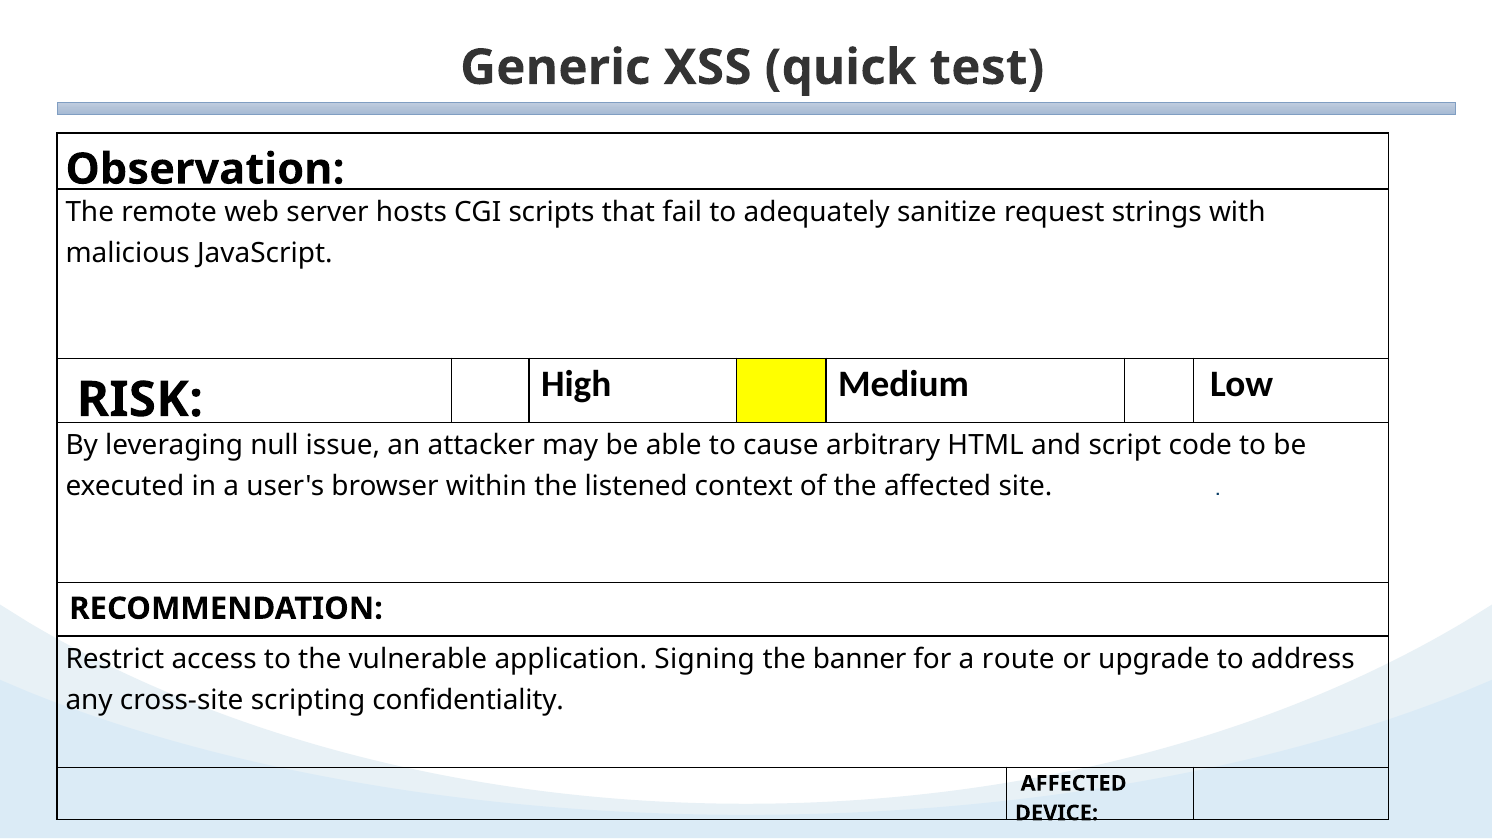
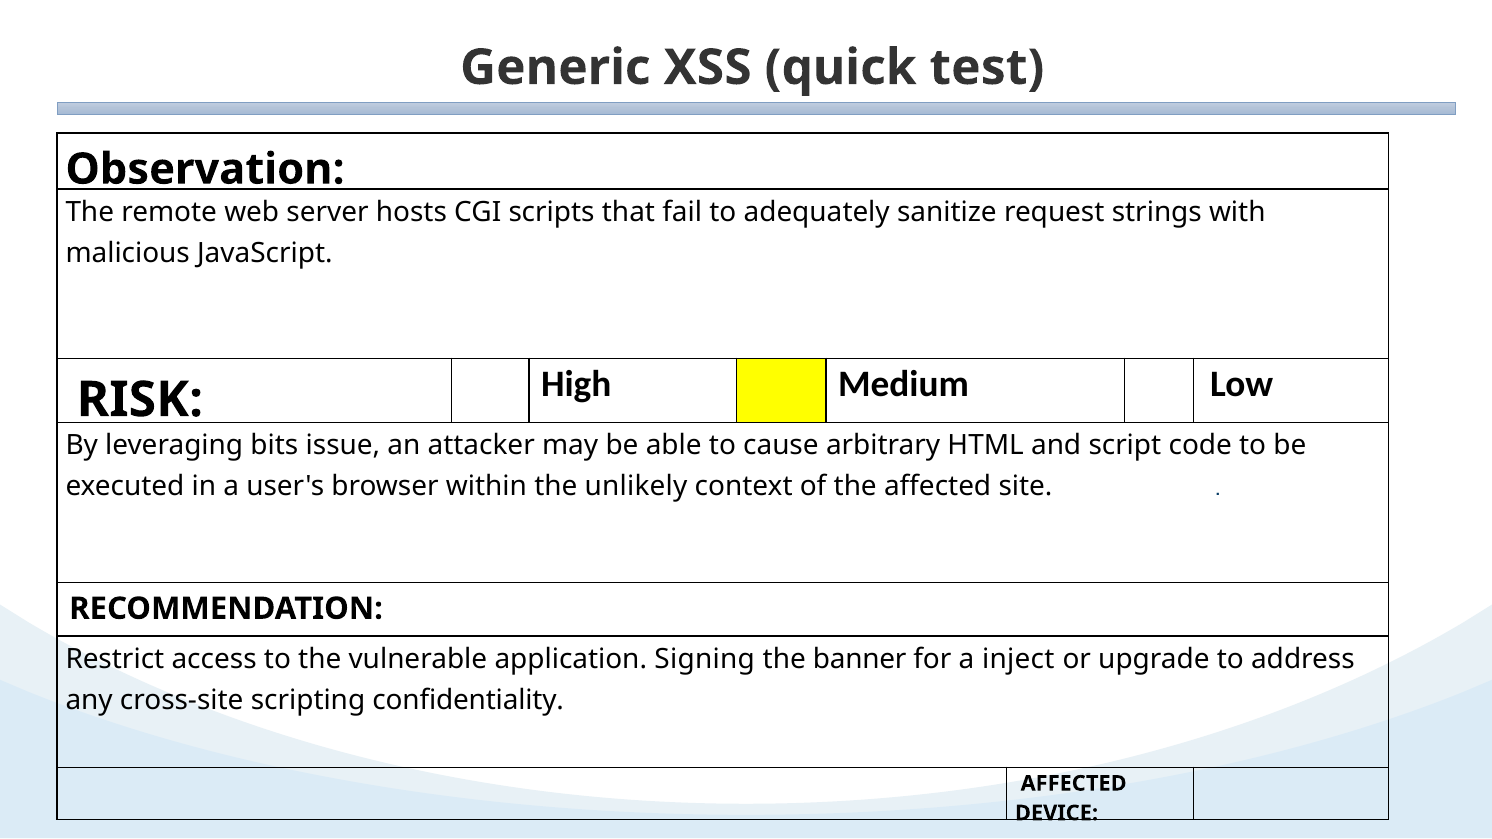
null: null -> bits
listened: listened -> unlikely
route: route -> inject
